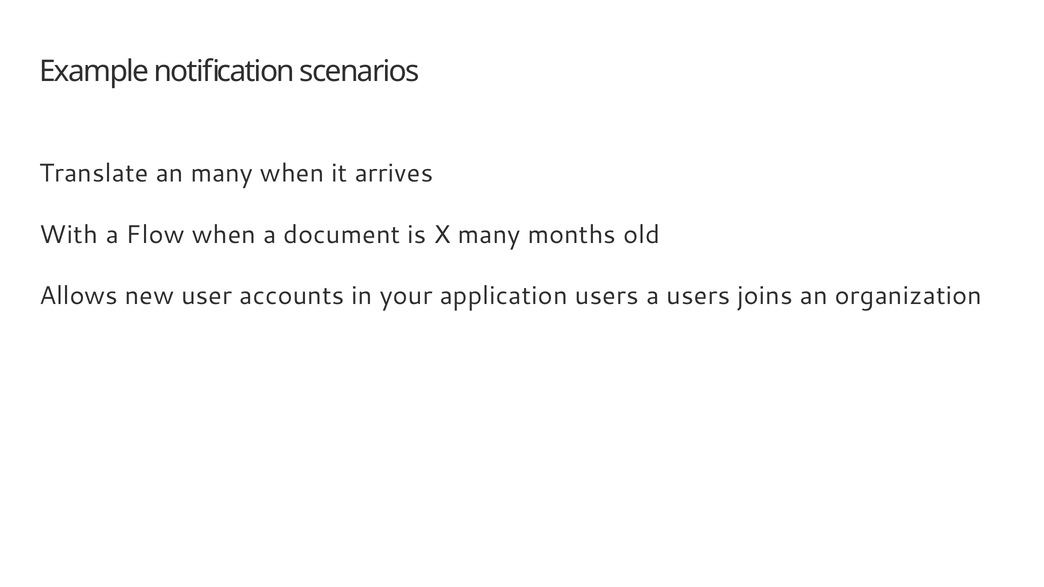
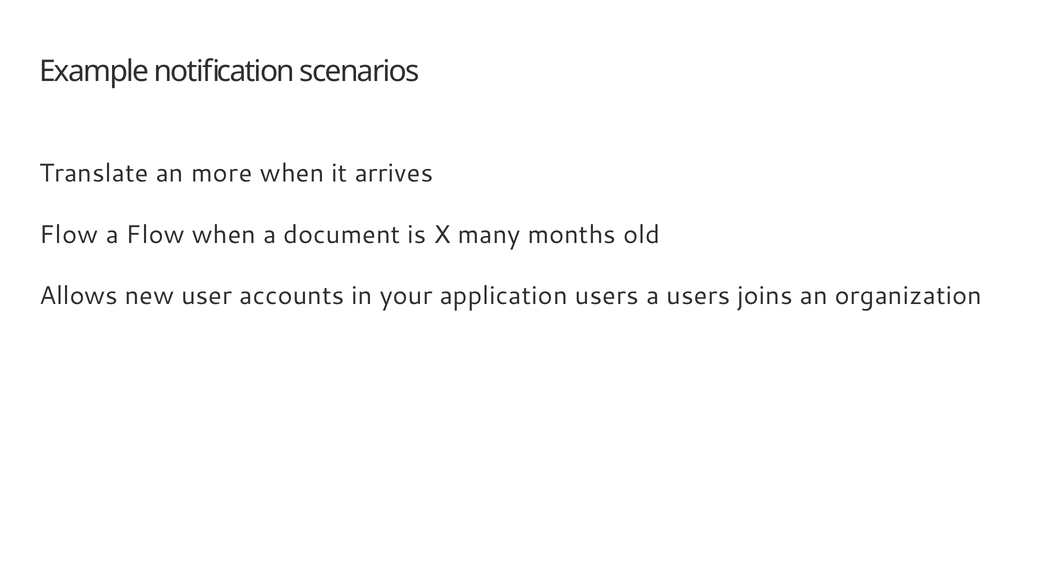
an many: many -> more
With at (69, 235): With -> Flow
